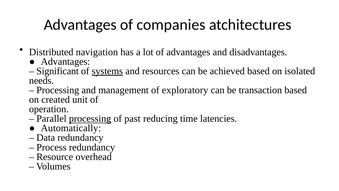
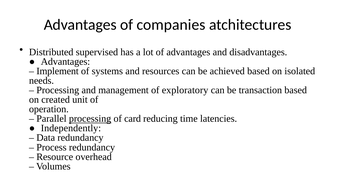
navigation: navigation -> supervised
Significant: Significant -> Implement
systems underline: present -> none
past: past -> card
Automatically: Automatically -> Independently
